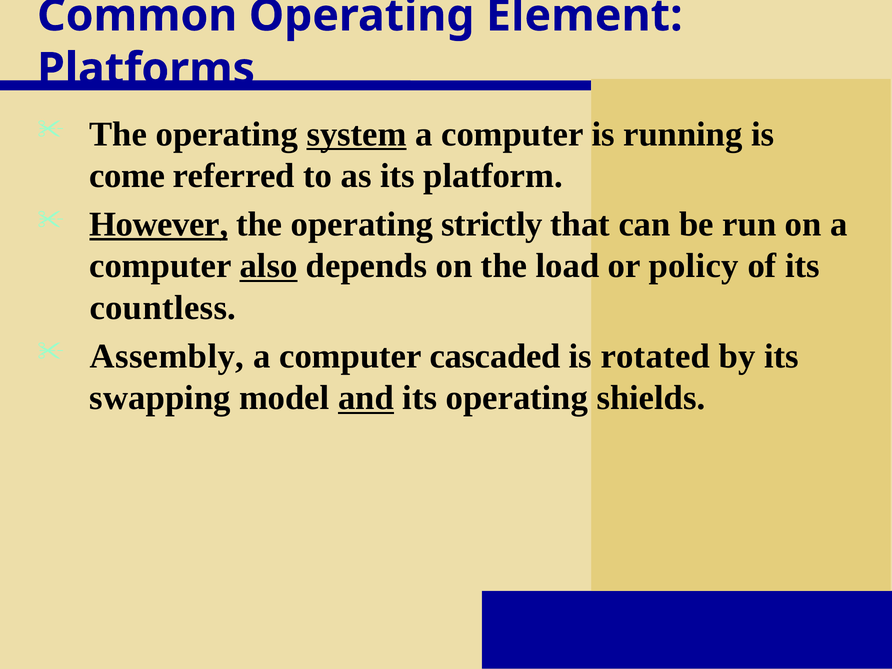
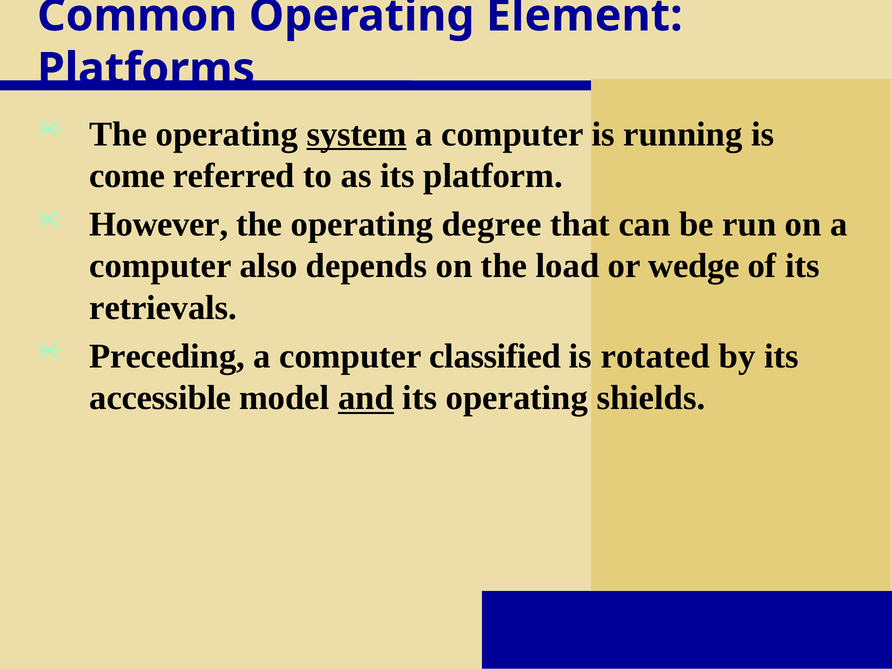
However underline: present -> none
strictly: strictly -> degree
also underline: present -> none
policy: policy -> wedge
countless: countless -> retrievals
Assembly: Assembly -> Preceding
cascaded: cascaded -> classified
swapping: swapping -> accessible
